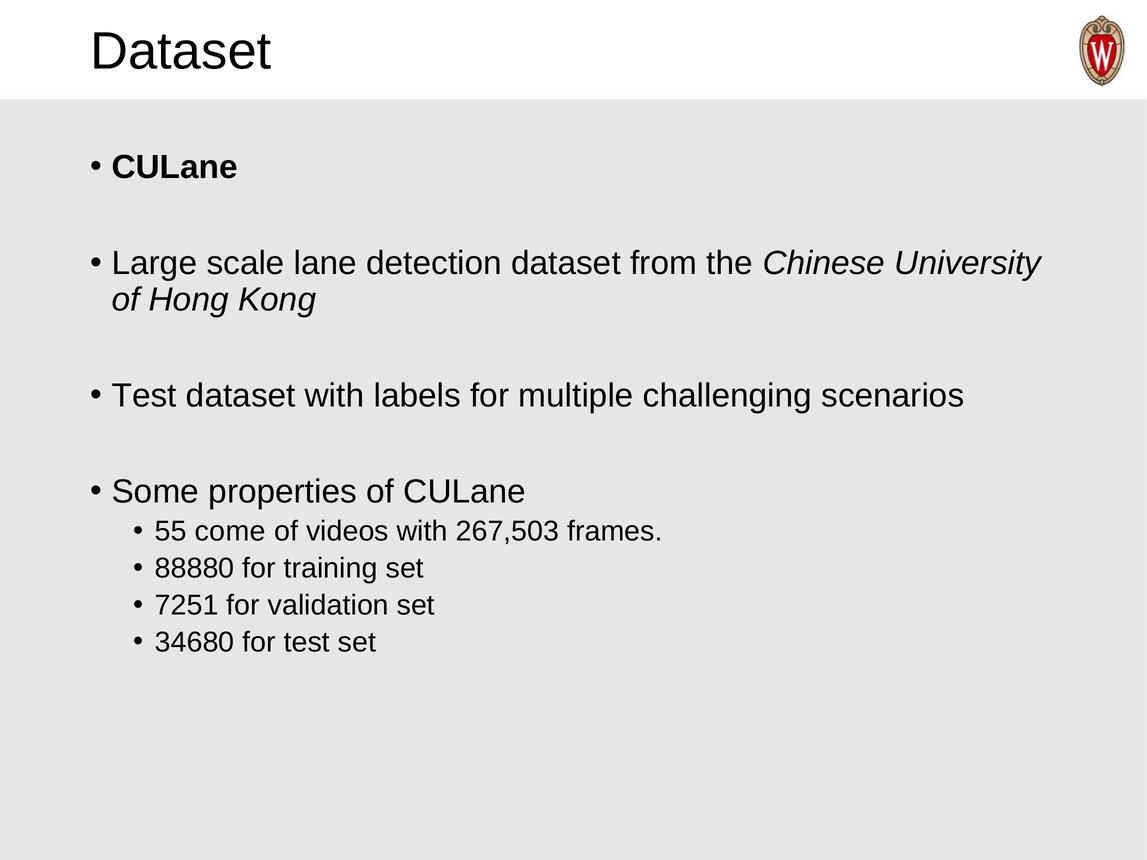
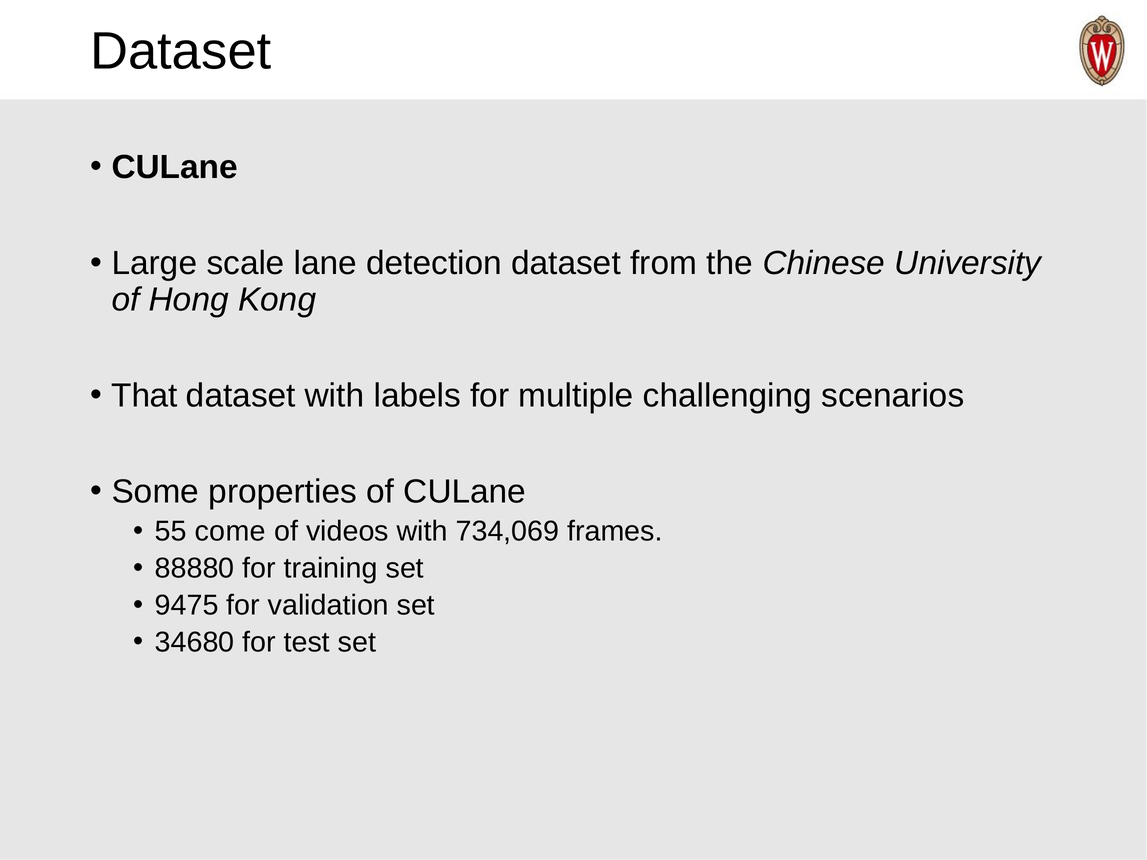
Test at (144, 396): Test -> That
267,503: 267,503 -> 734,069
7251: 7251 -> 9475
